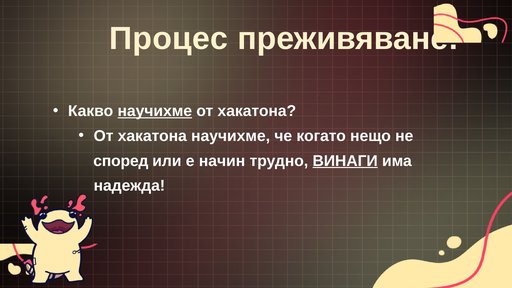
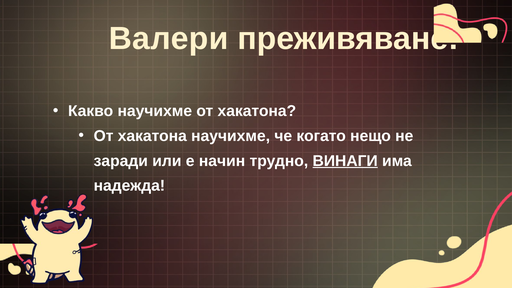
Процес: Процес -> Валери
научихме at (155, 111) underline: present -> none
според: според -> заради
